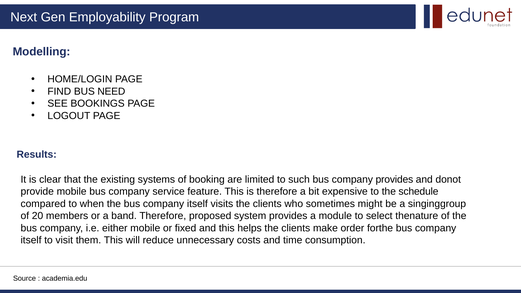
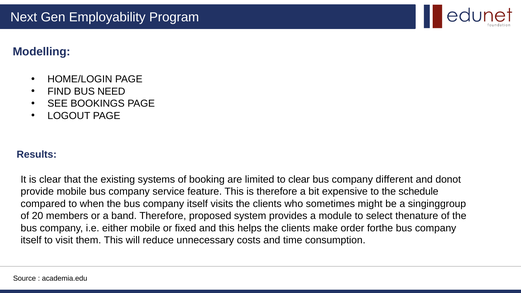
to such: such -> clear
company provides: provides -> different
